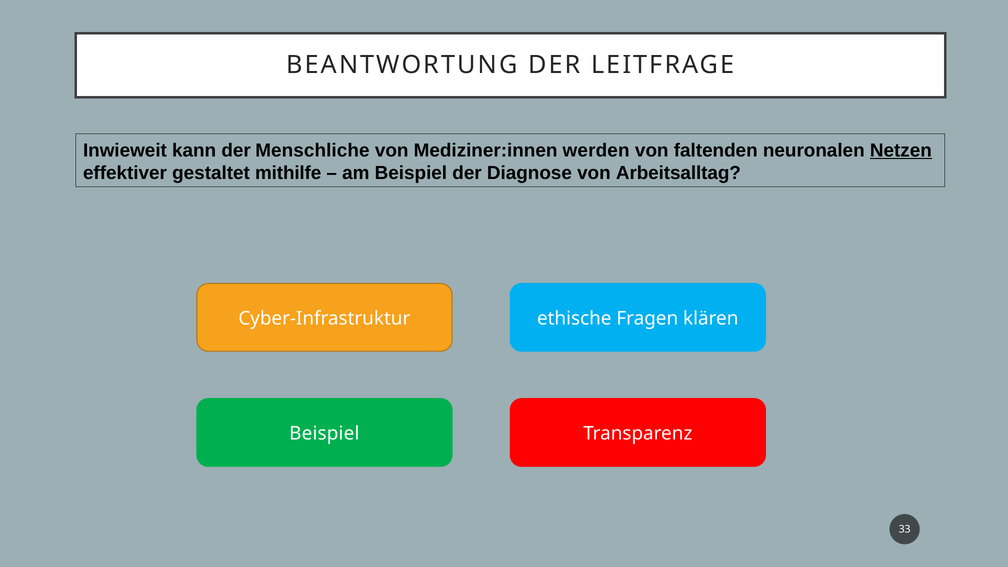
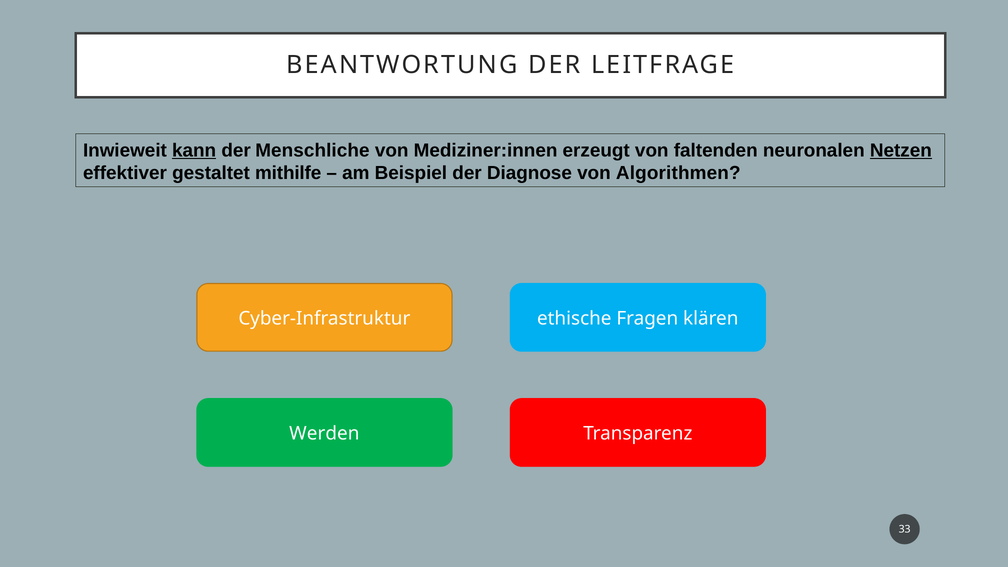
kann underline: none -> present
werden: werden -> erzeugt
Arbeitsalltag: Arbeitsalltag -> Algorithmen
Beispiel at (324, 434): Beispiel -> Werden
